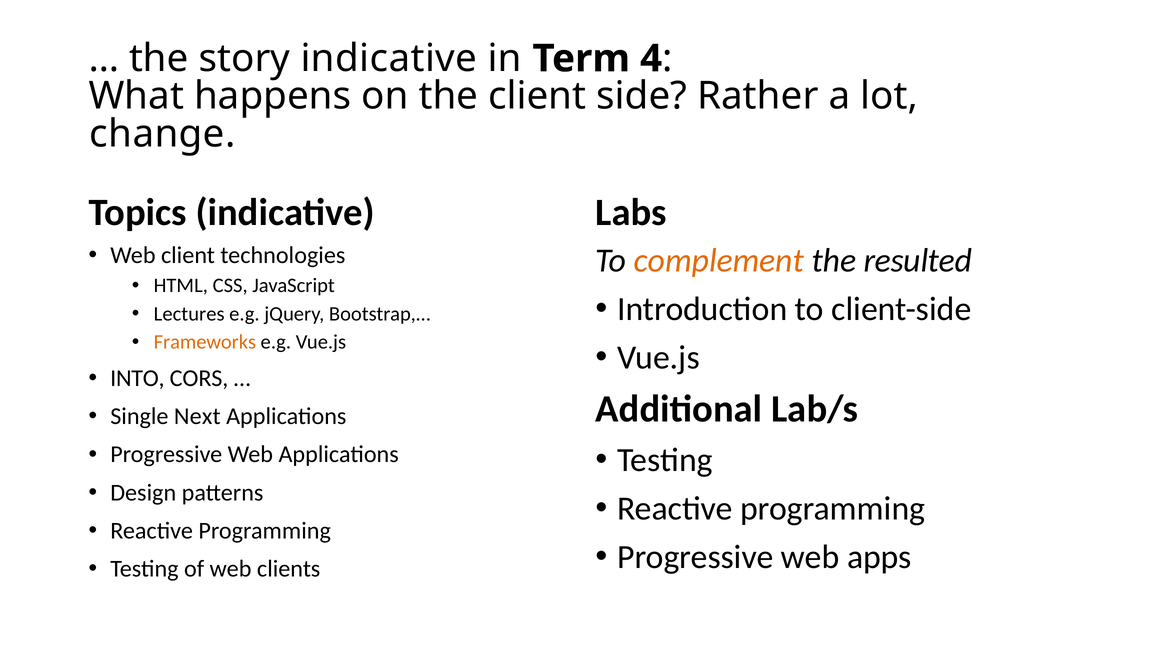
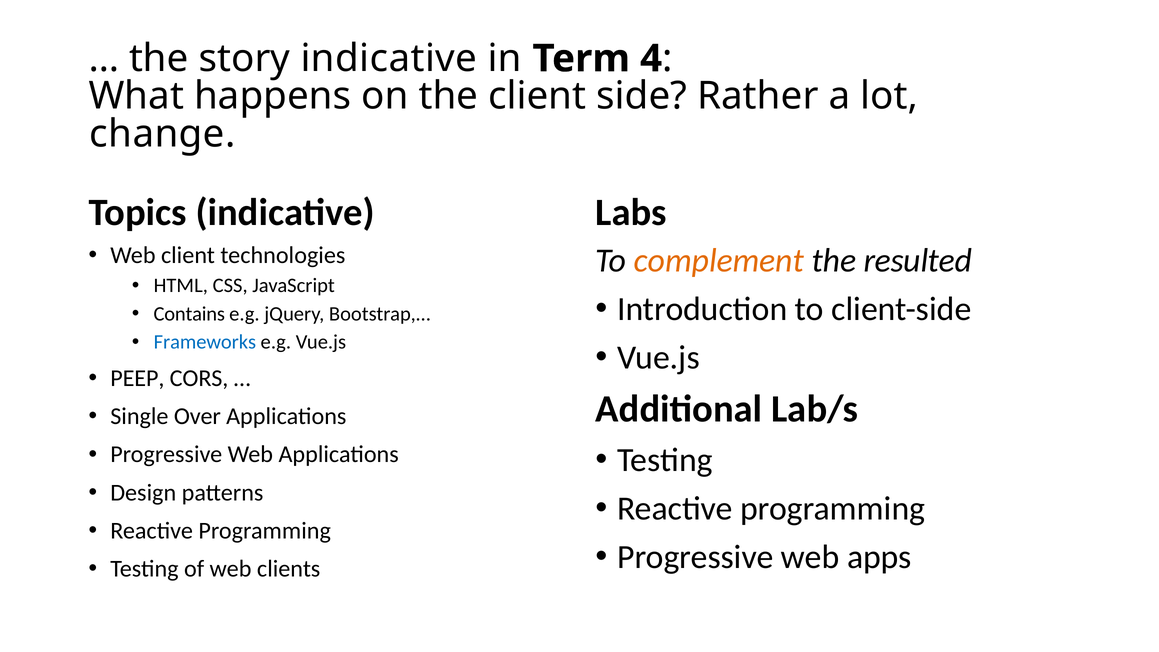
Lectures: Lectures -> Contains
Frameworks colour: orange -> blue
INTO: INTO -> PEEP
Next: Next -> Over
